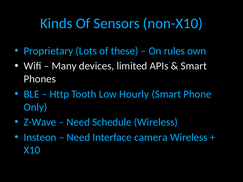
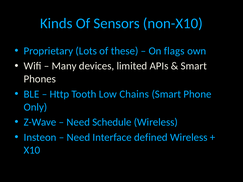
rules: rules -> flags
Hourly: Hourly -> Chains
camera: camera -> defined
